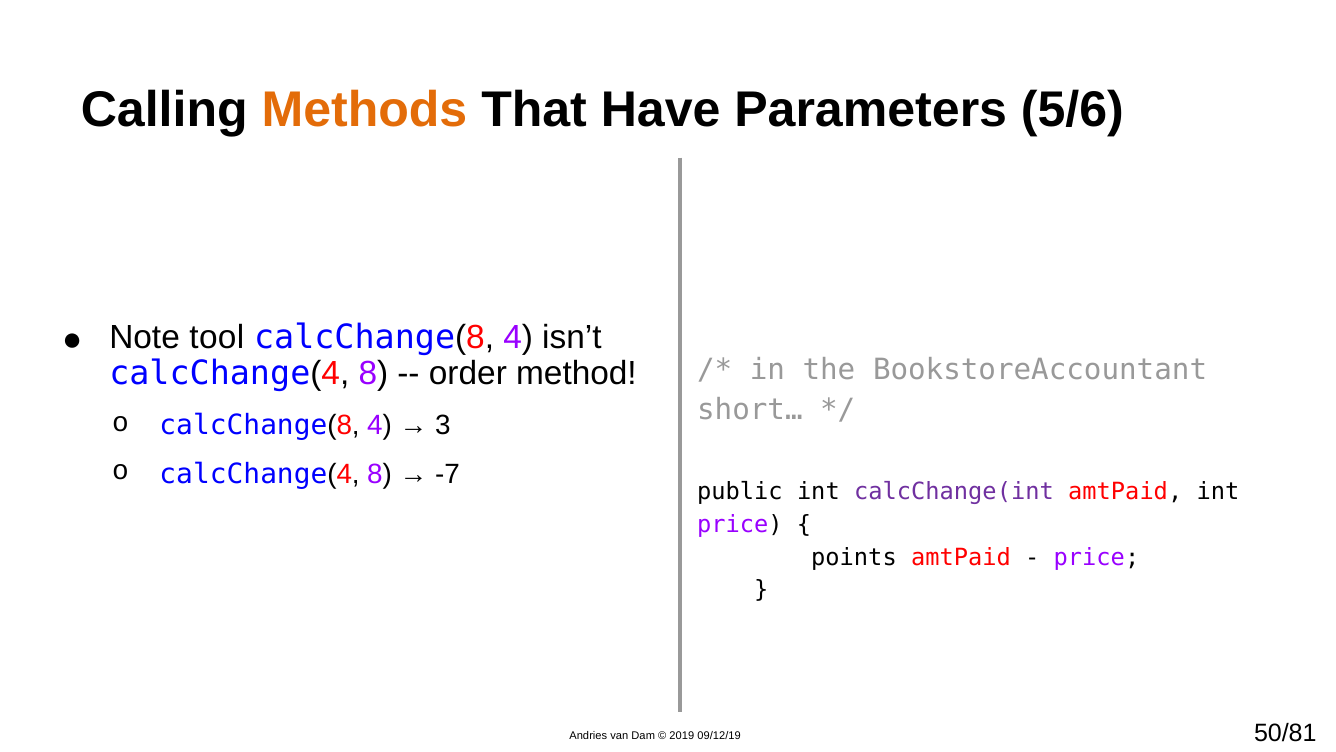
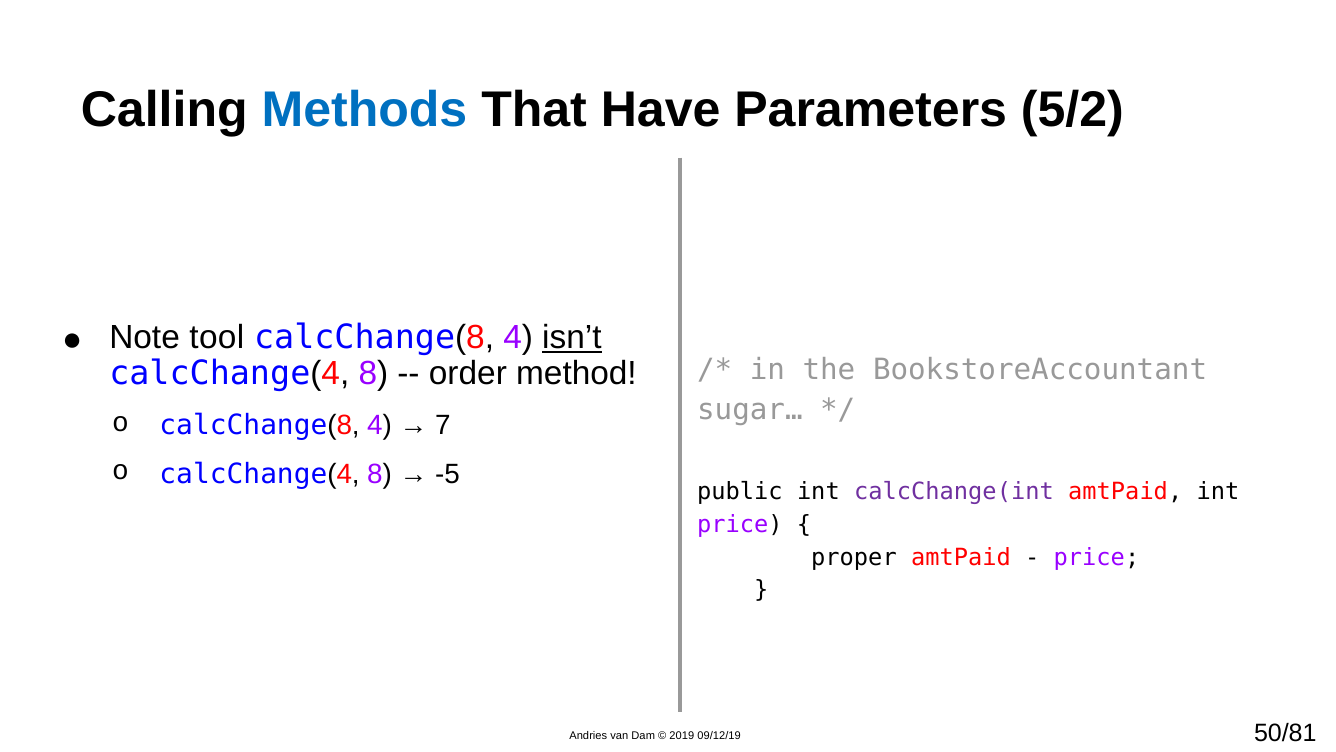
Methods colour: orange -> blue
5/6: 5/6 -> 5/2
isn’t underline: none -> present
short…: short… -> sugar…
3: 3 -> 7
-7: -7 -> -5
points: points -> proper
